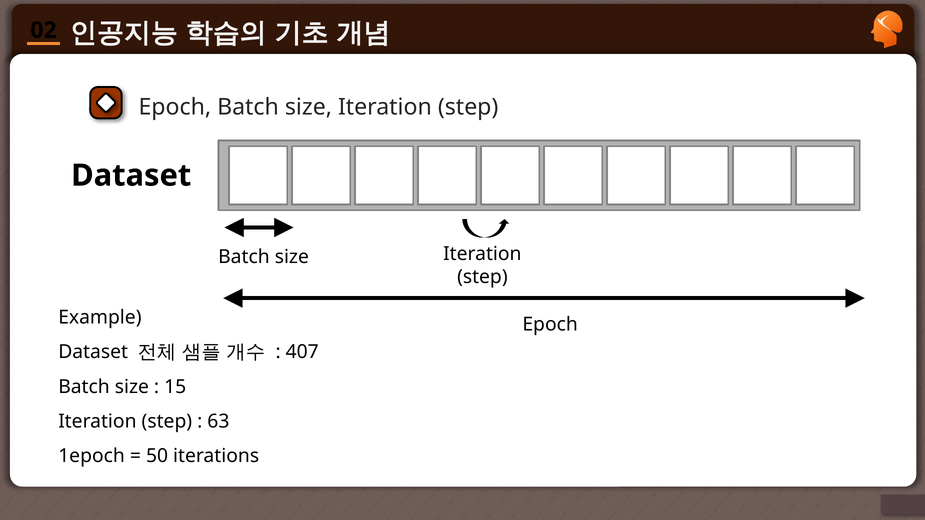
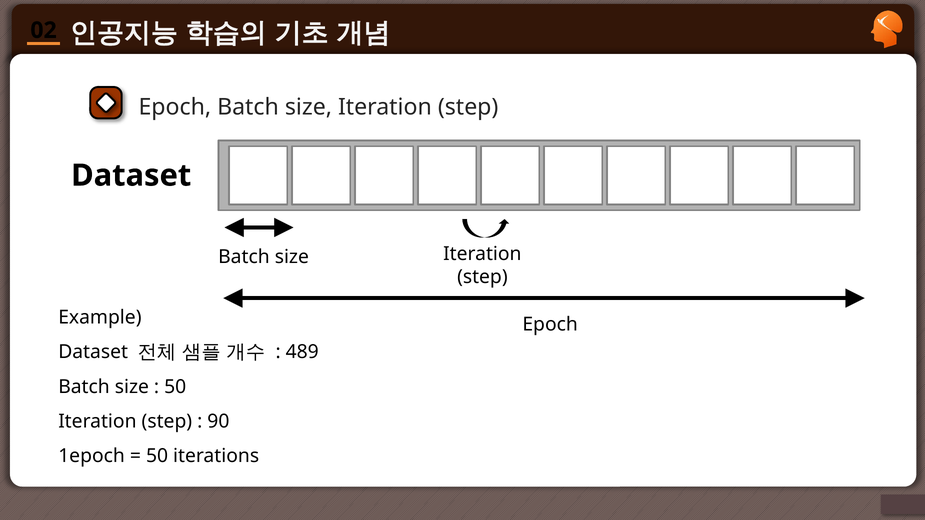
407: 407 -> 489
15 at (175, 387): 15 -> 50
63: 63 -> 90
